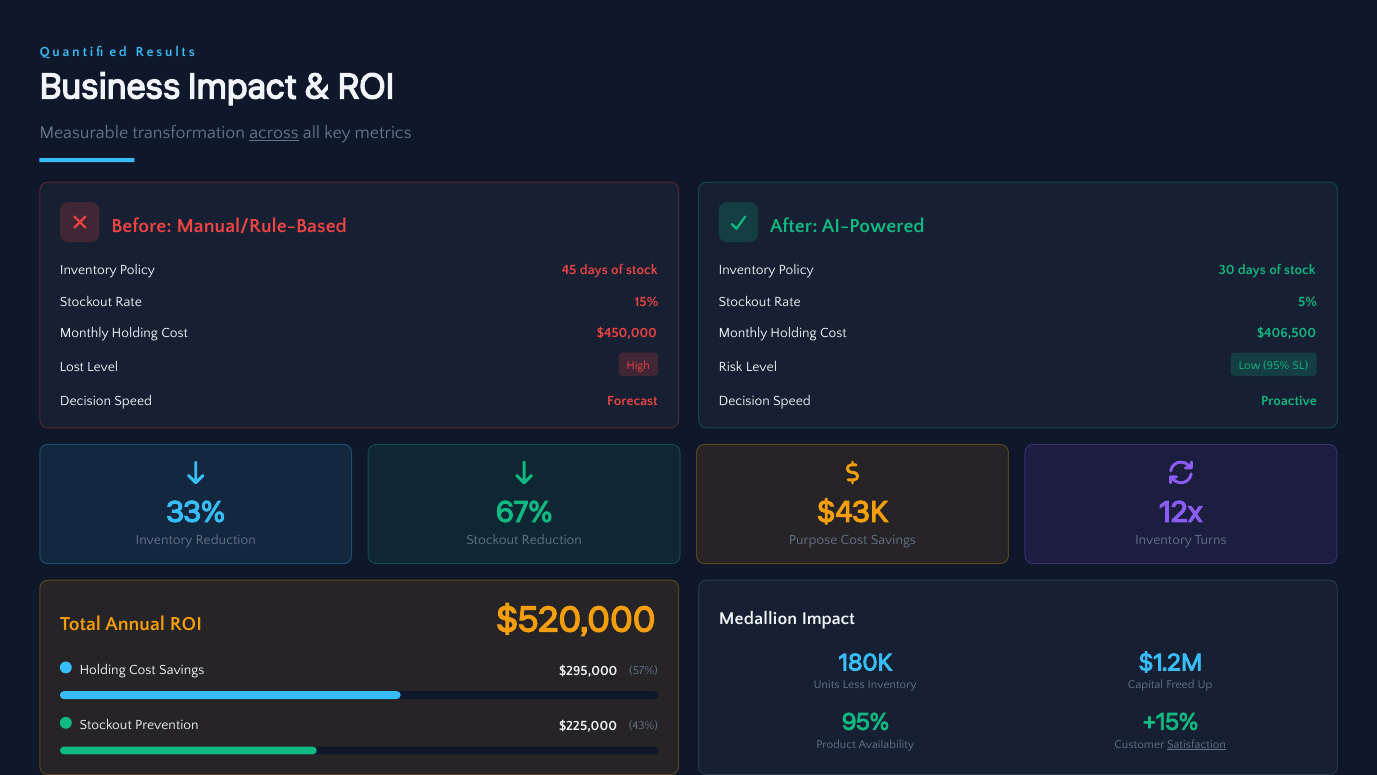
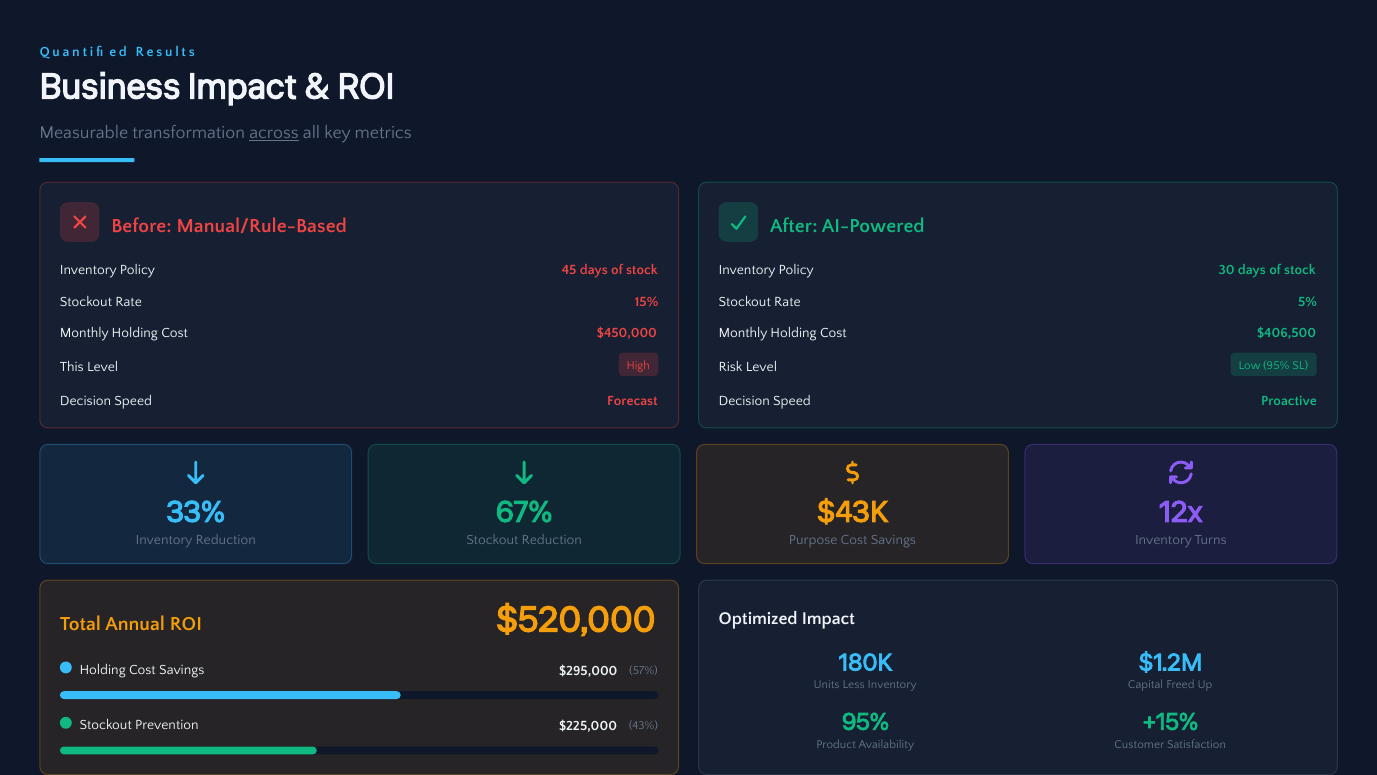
Lost: Lost -> This
Medallion: Medallion -> Optimized
Satisfaction underline: present -> none
